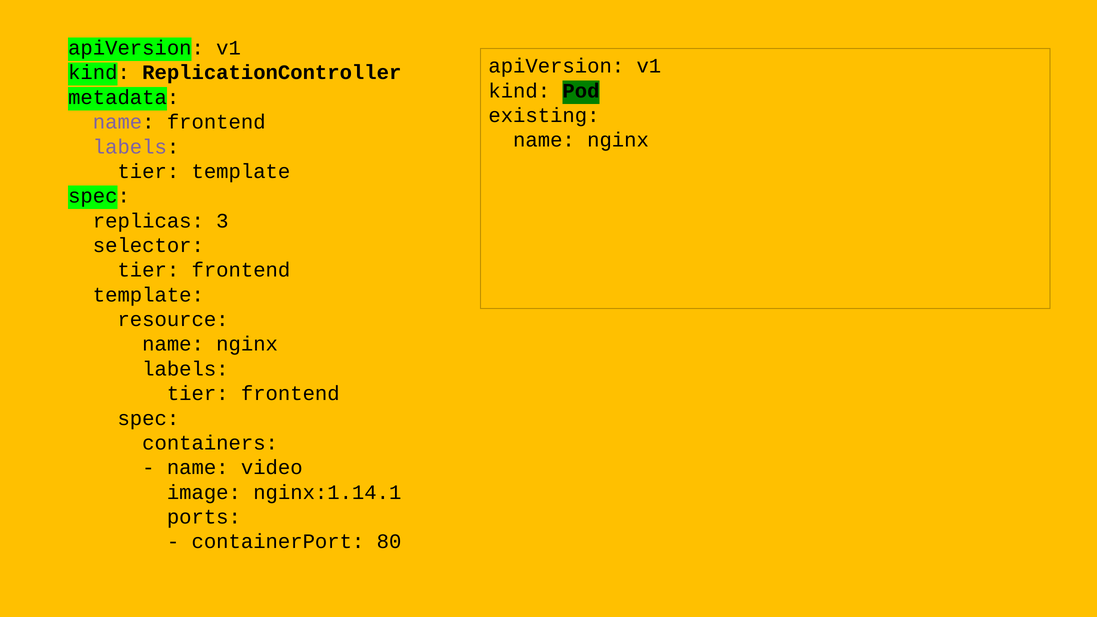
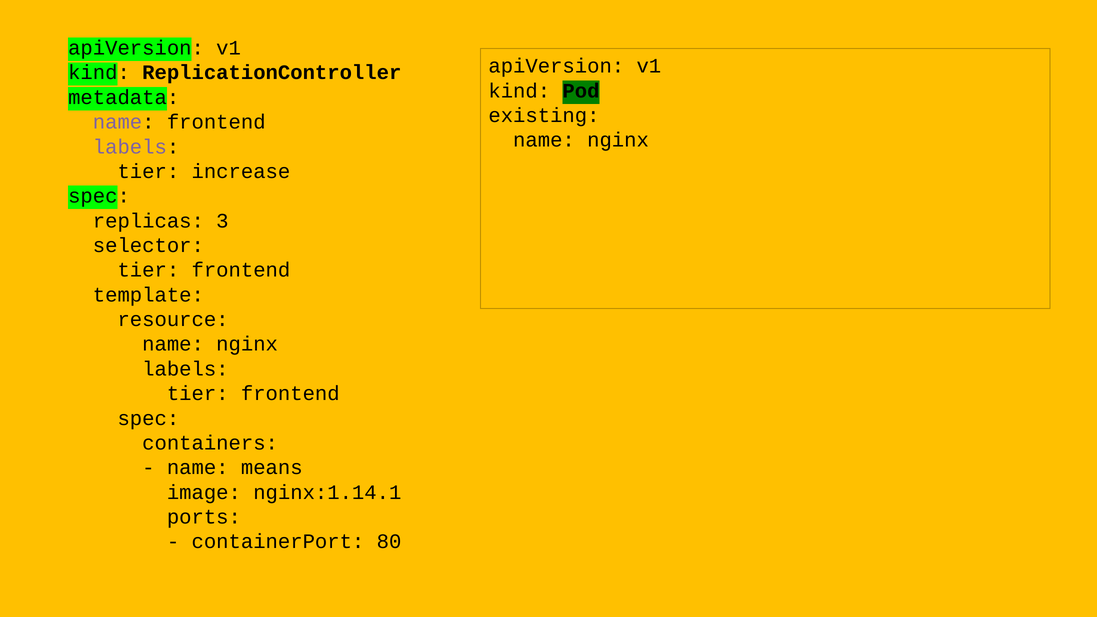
tier template: template -> increase
video: video -> means
